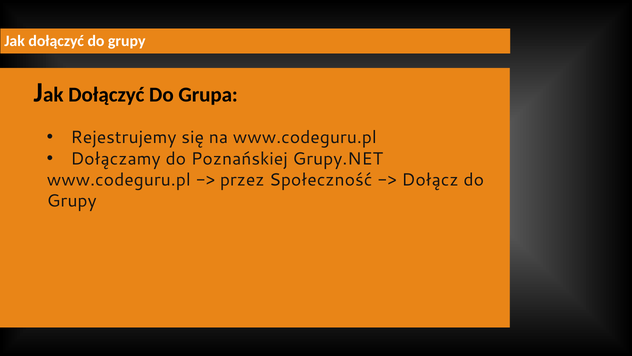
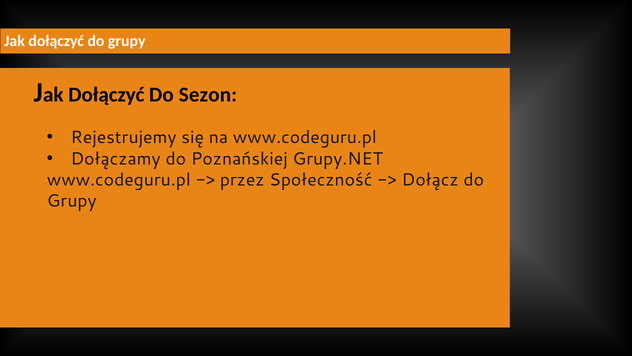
Grupa: Grupa -> Sezon
